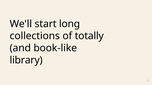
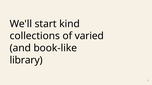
long: long -> kind
totally: totally -> varied
